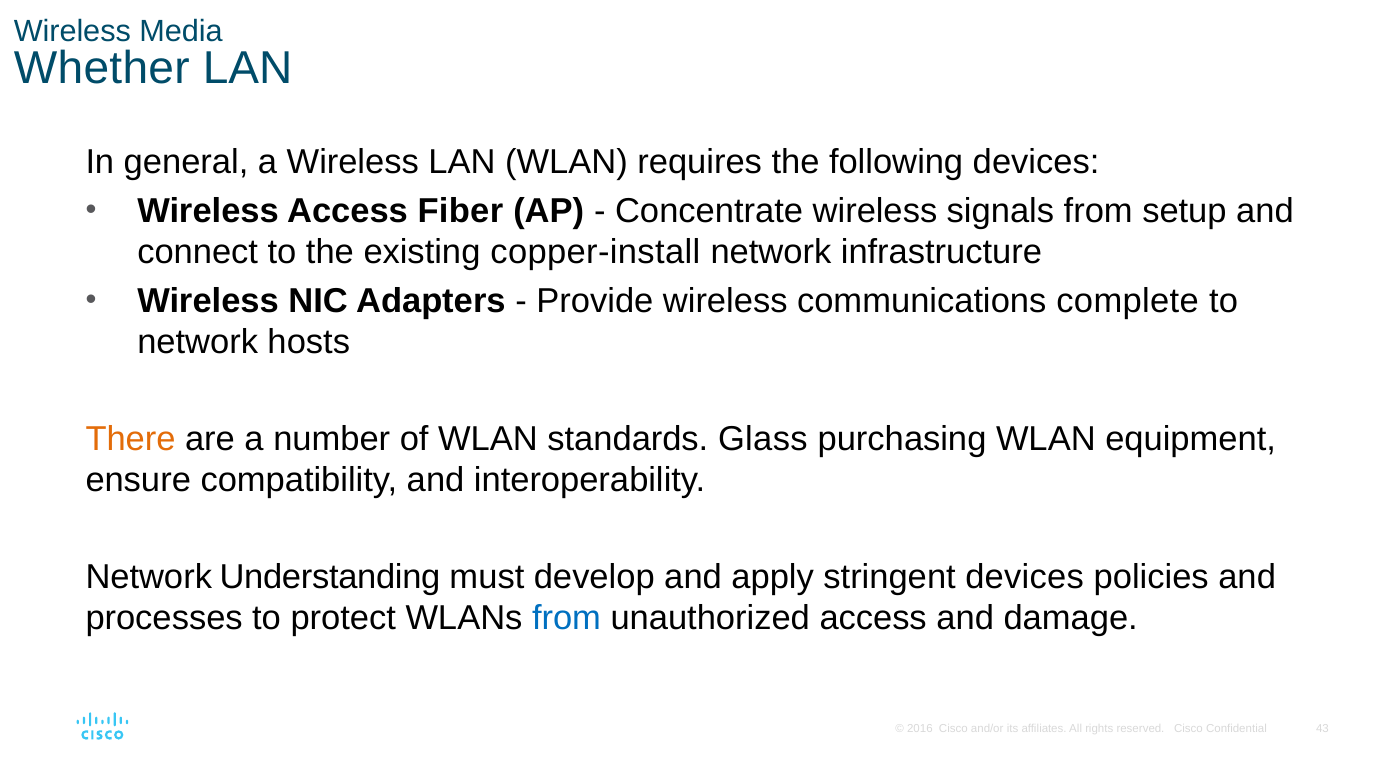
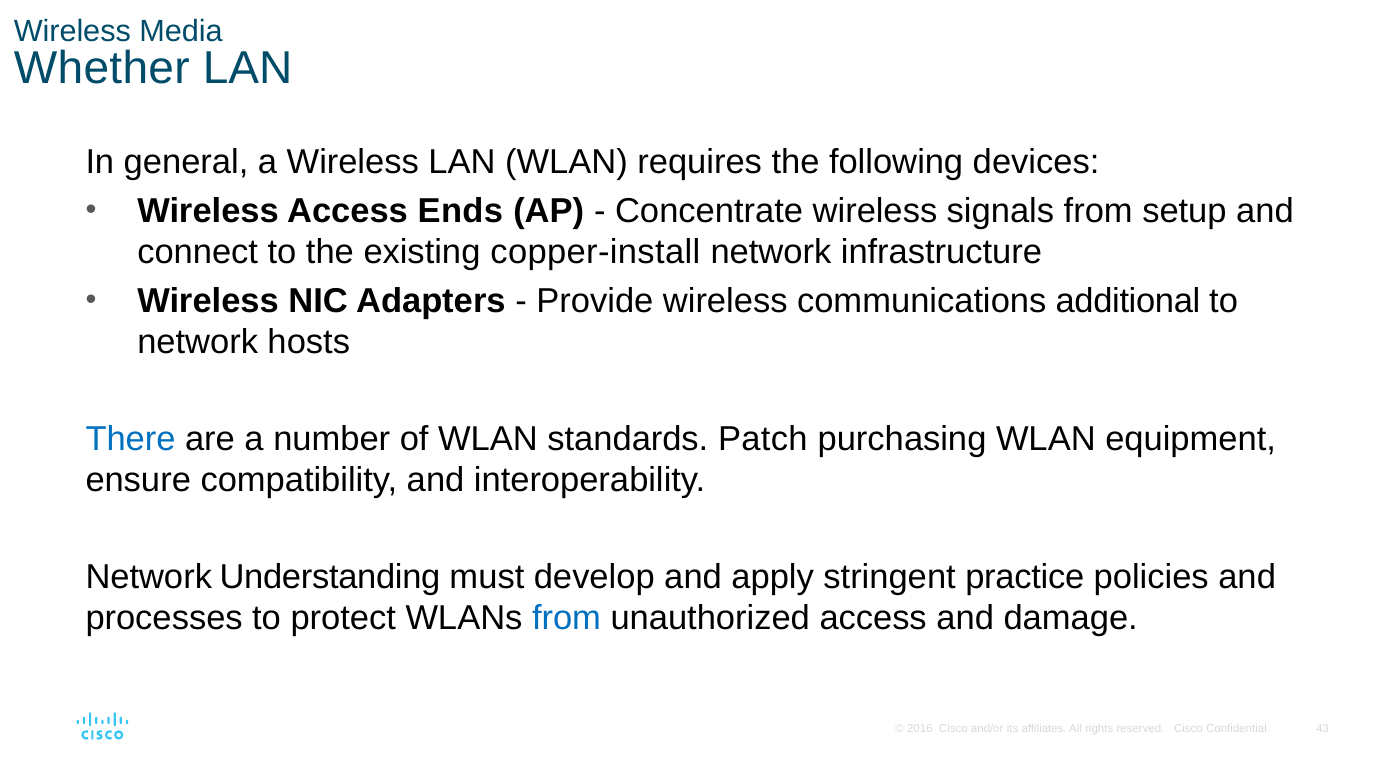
Fiber: Fiber -> Ends
complete: complete -> additional
There colour: orange -> blue
Glass: Glass -> Patch
stringent devices: devices -> practice
